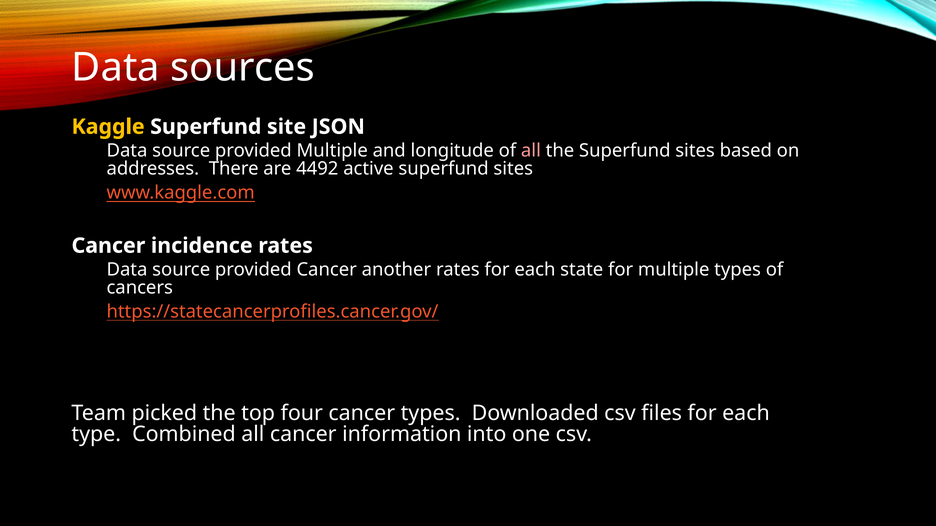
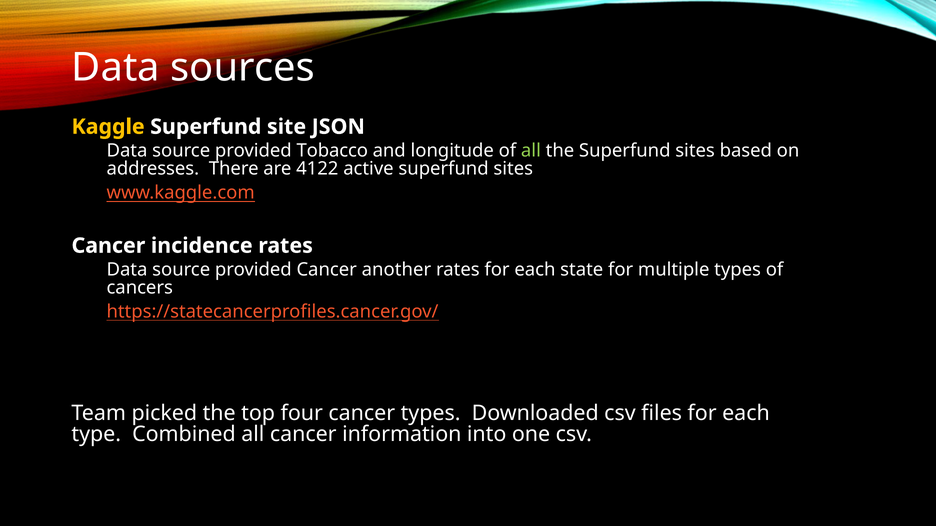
provided Multiple: Multiple -> Tobacco
all at (531, 151) colour: pink -> light green
4492: 4492 -> 4122
